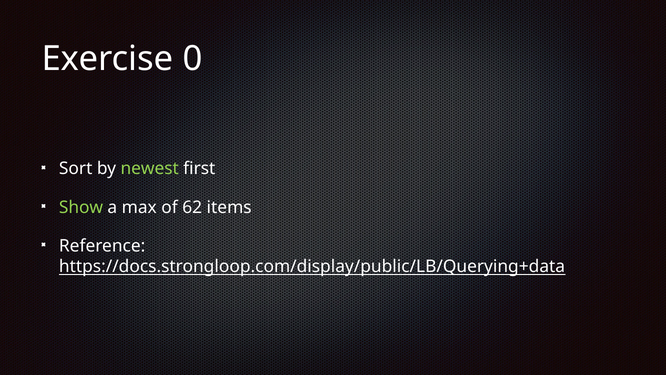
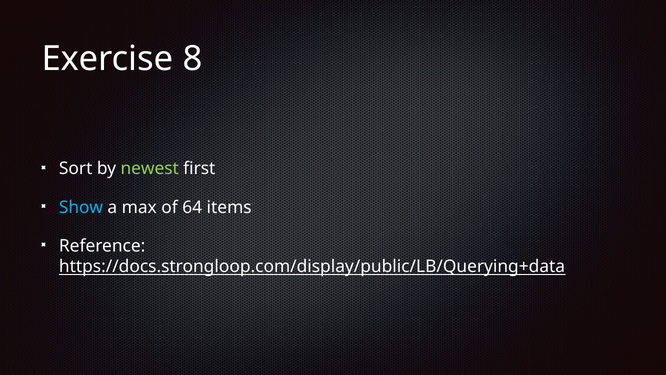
0: 0 -> 8
Show colour: light green -> light blue
62: 62 -> 64
